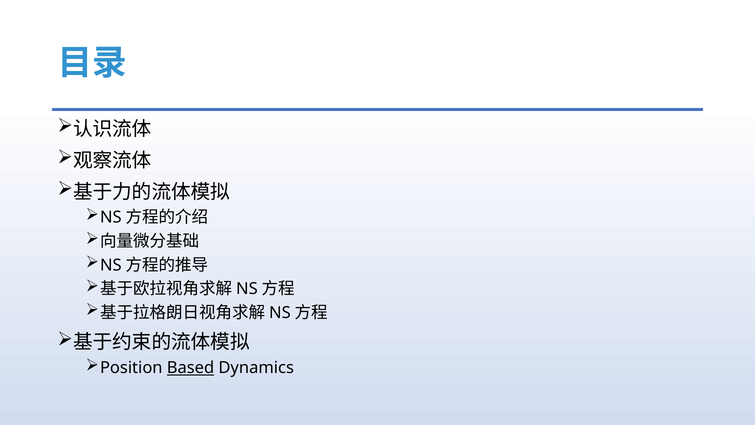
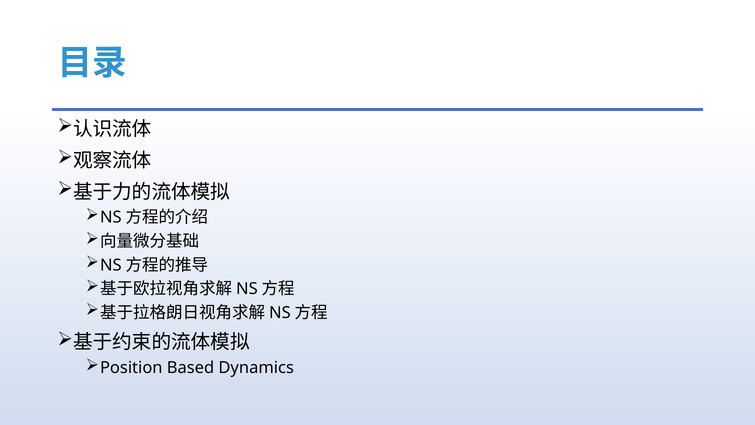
Based underline: present -> none
